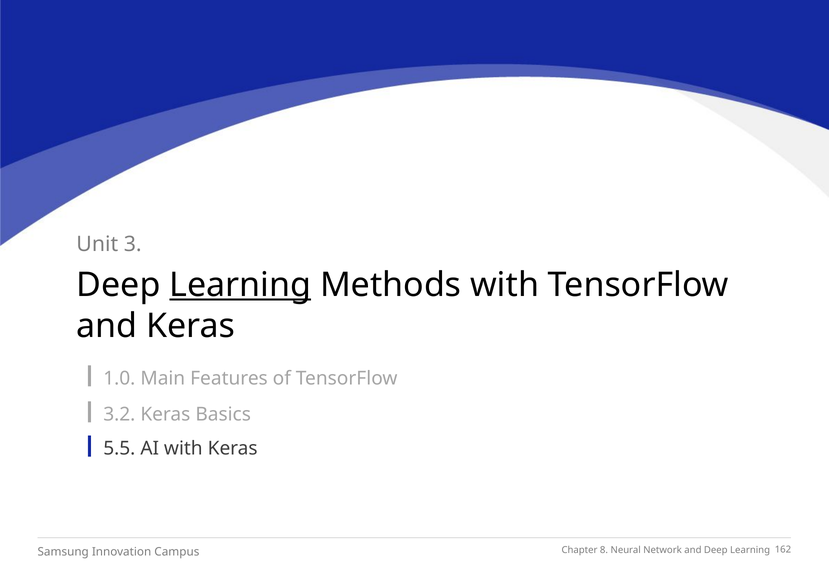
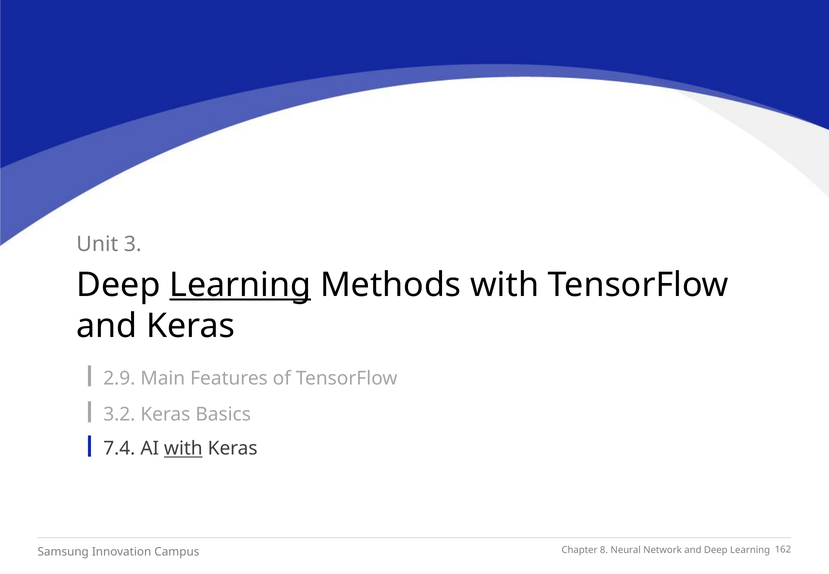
1.0: 1.0 -> 2.9
5.5: 5.5 -> 7.4
with at (183, 449) underline: none -> present
